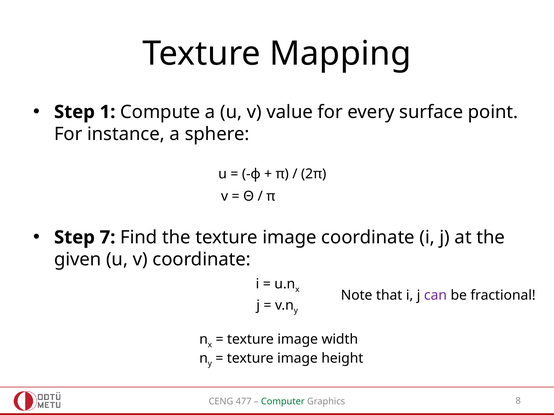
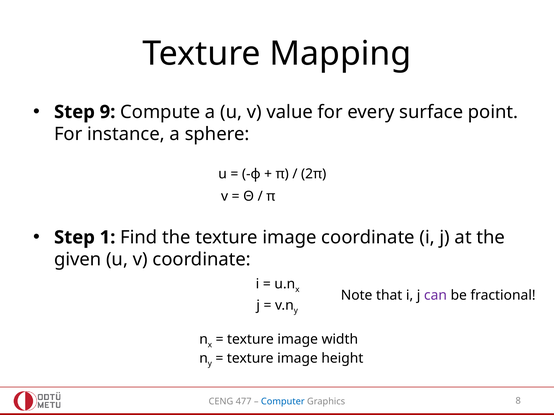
1: 1 -> 9
7: 7 -> 1
Computer colour: green -> blue
